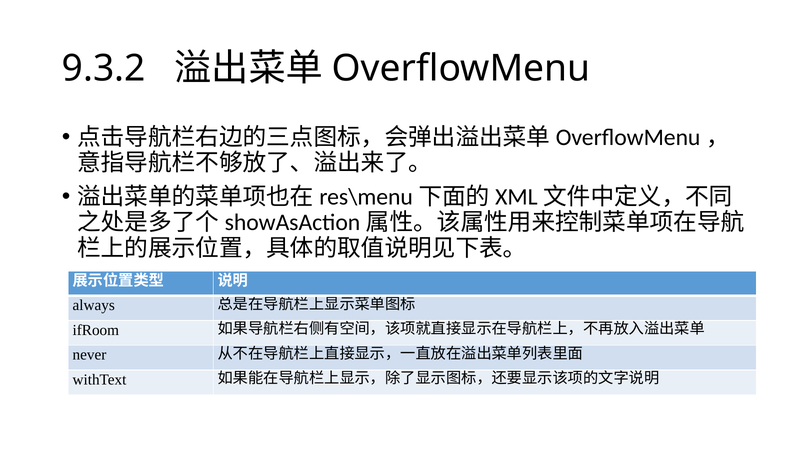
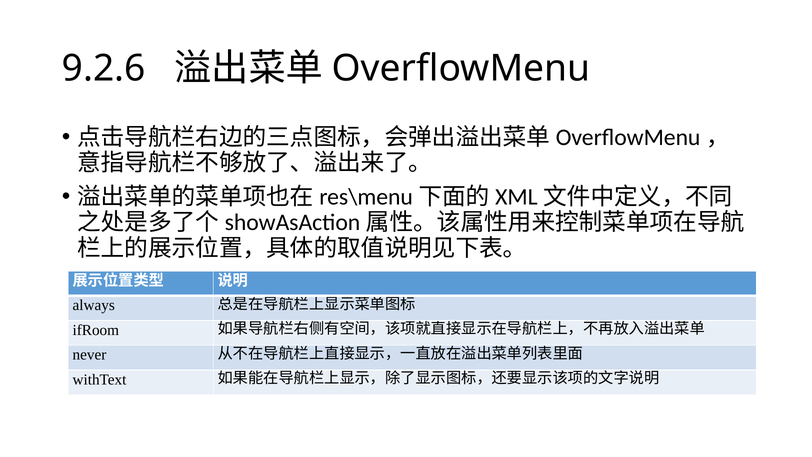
9.3.2: 9.3.2 -> 9.2.6
